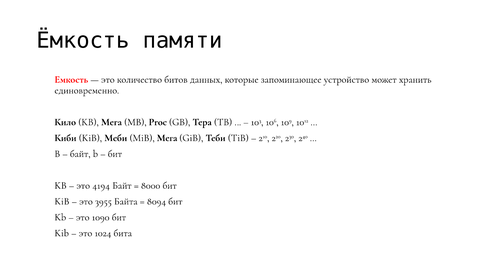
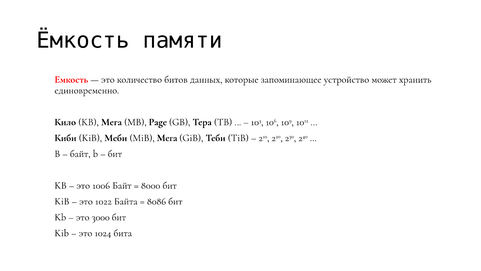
Proc: Proc -> Page
4194: 4194 -> 1006
3955: 3955 -> 1022
8094: 8094 -> 8086
1090: 1090 -> 3000
